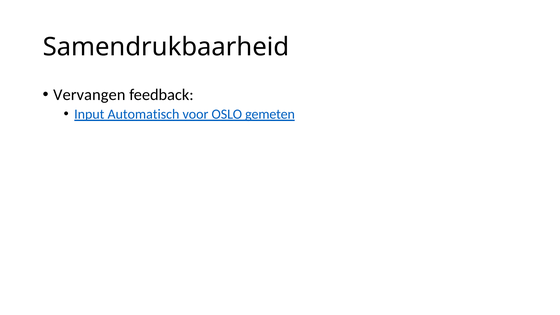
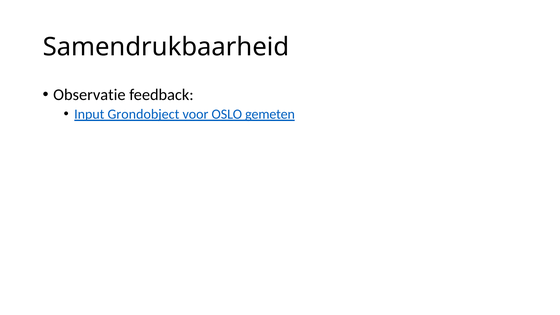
Vervangen: Vervangen -> Observatie
Automatisch: Automatisch -> Grondobject
